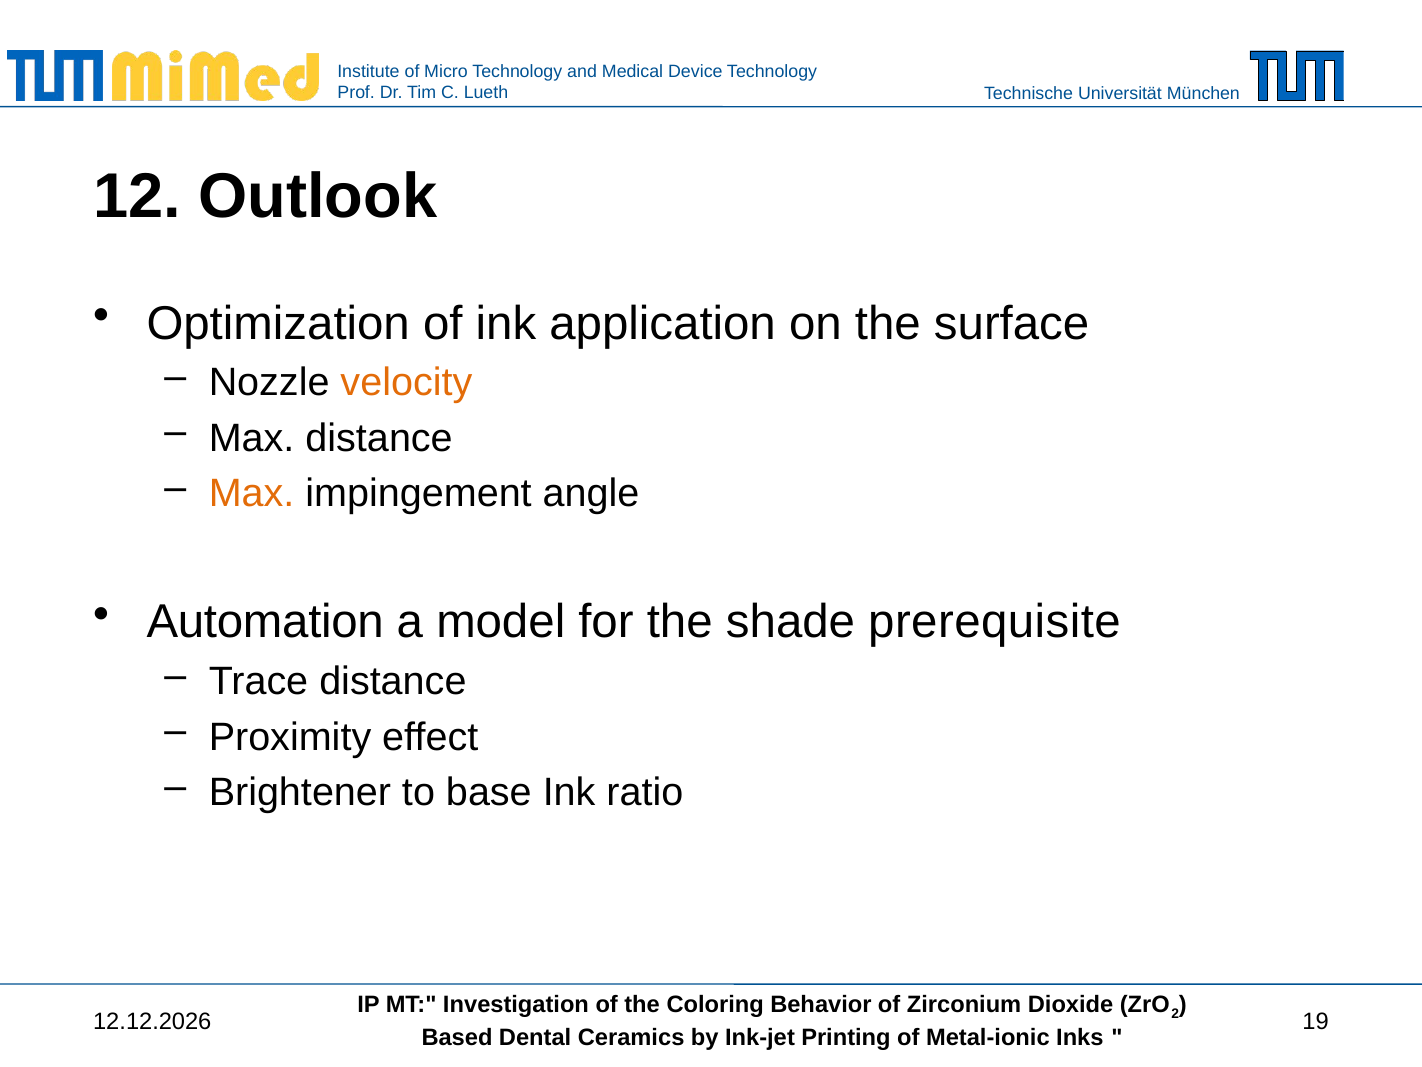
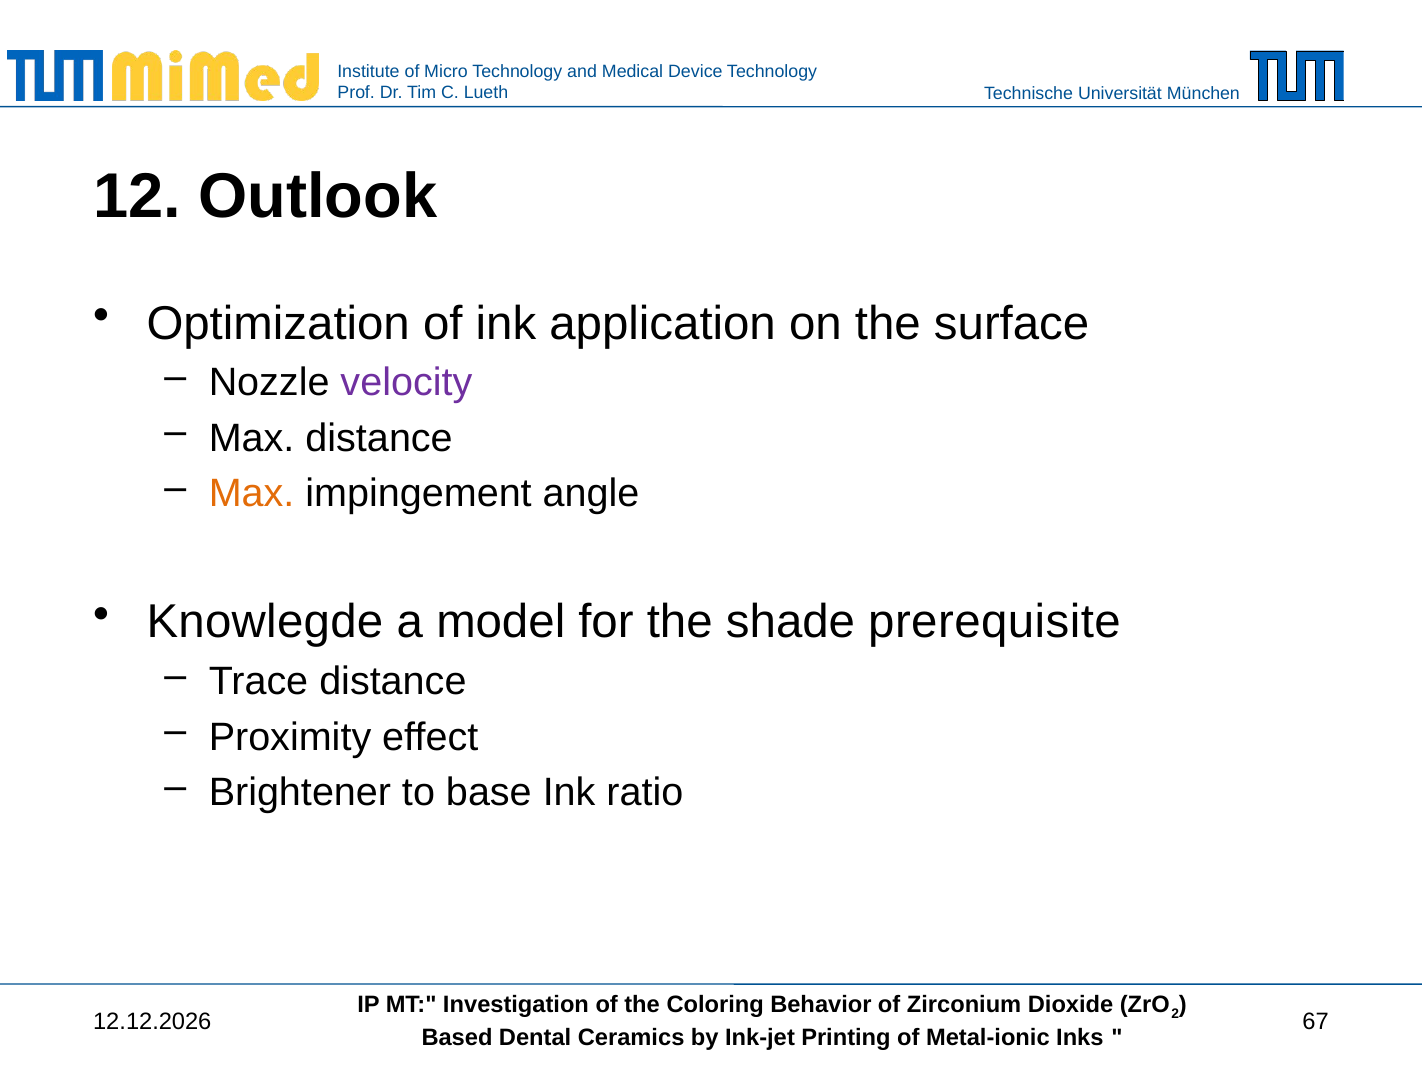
velocity colour: orange -> purple
Automation: Automation -> Knowlegde
19: 19 -> 67
